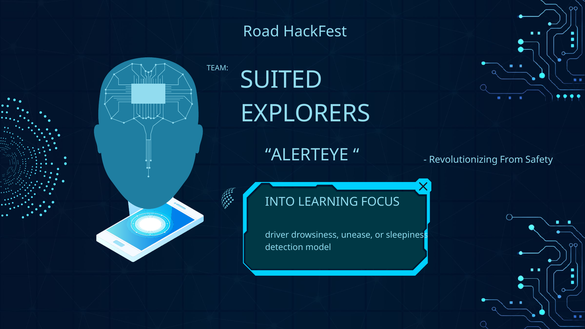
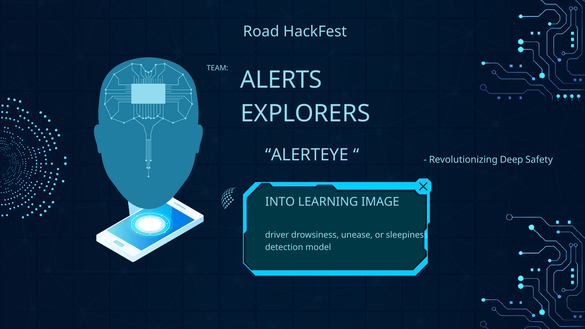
SUITED: SUITED -> ALERTS
From: From -> Deep
FOCUS: FOCUS -> IMAGE
